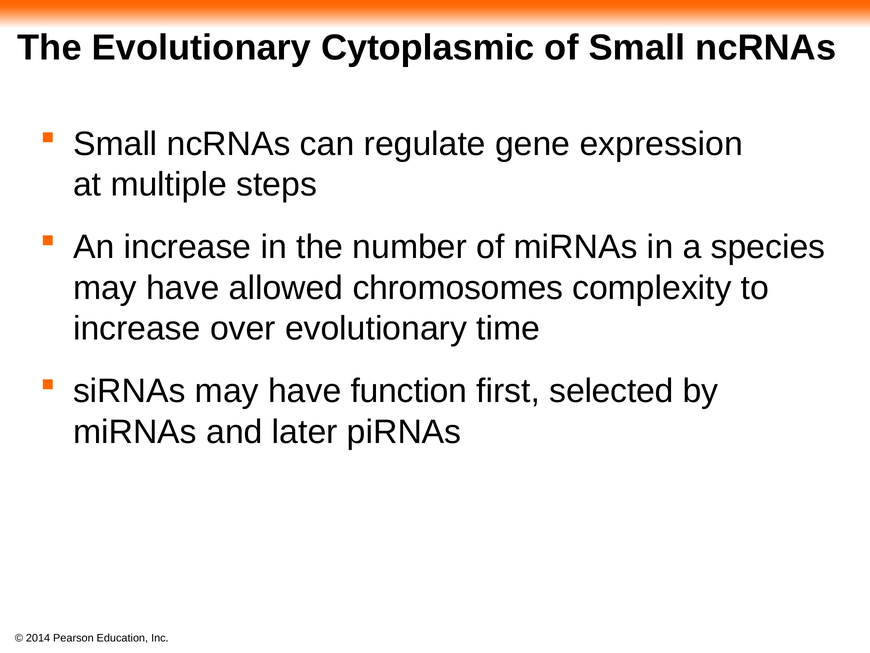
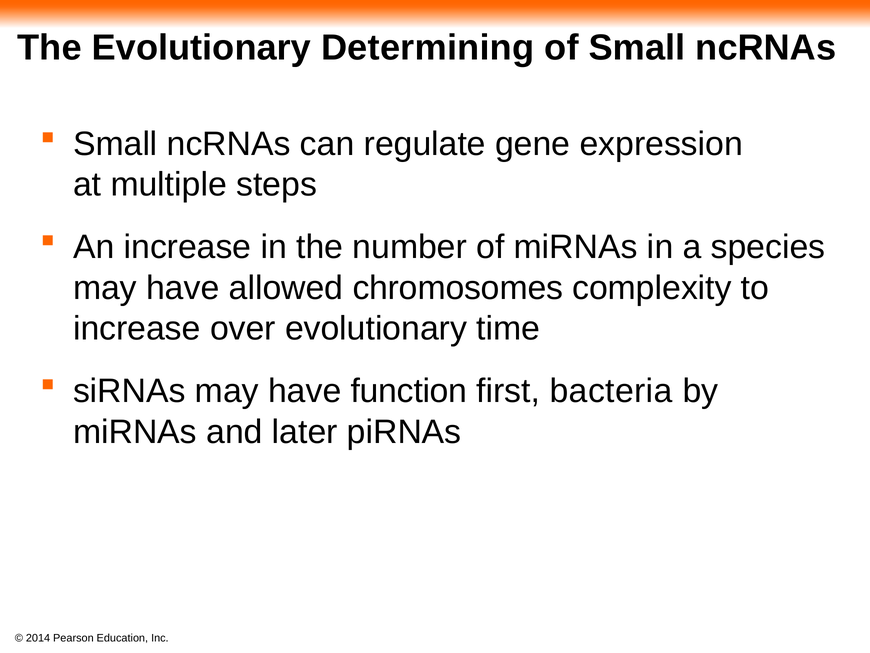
Cytoplasmic: Cytoplasmic -> Determining
selected: selected -> bacteria
